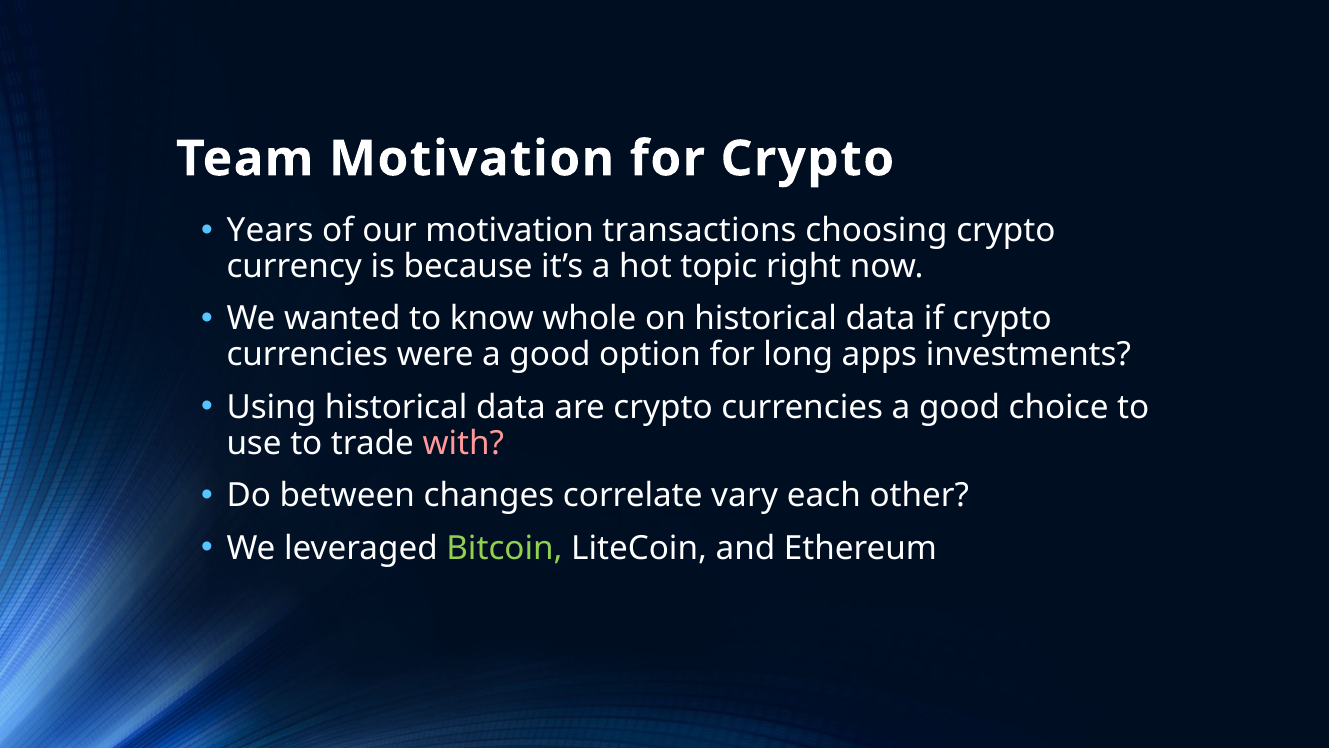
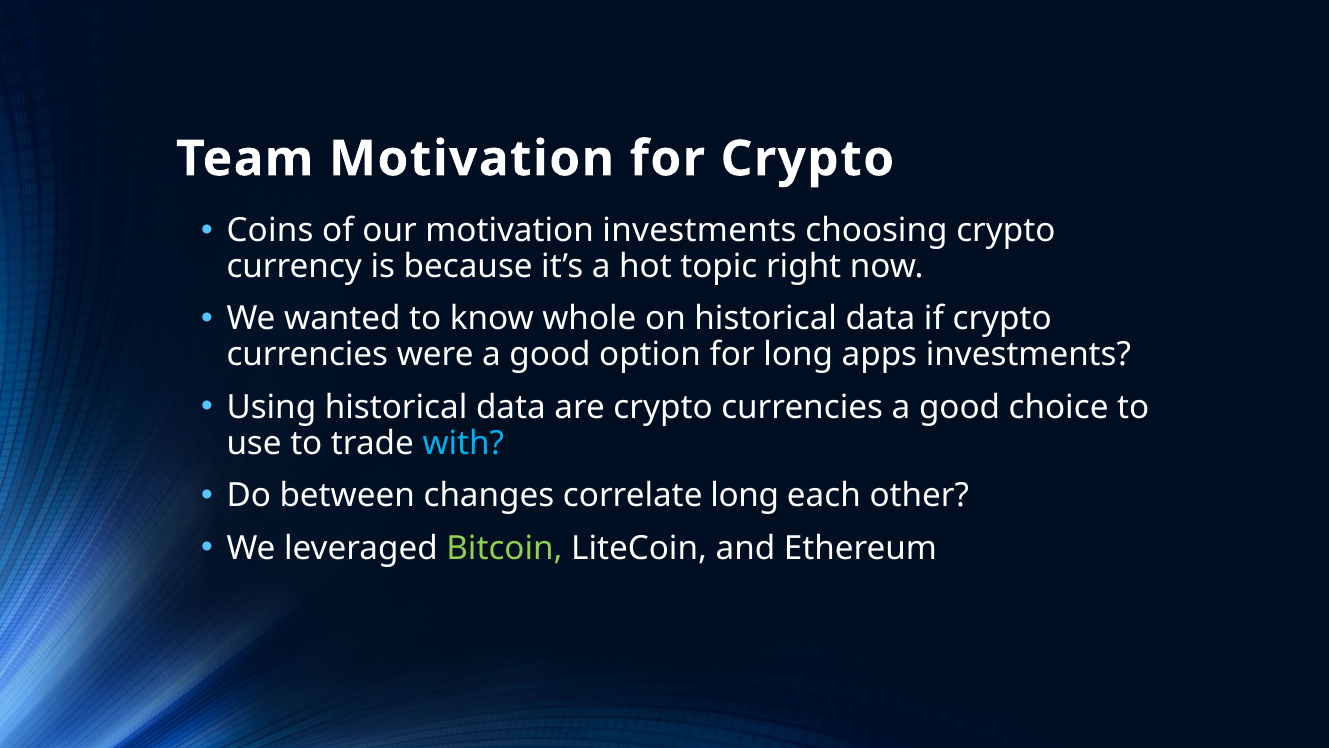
Years: Years -> Coins
motivation transactions: transactions -> investments
with colour: pink -> light blue
correlate vary: vary -> long
